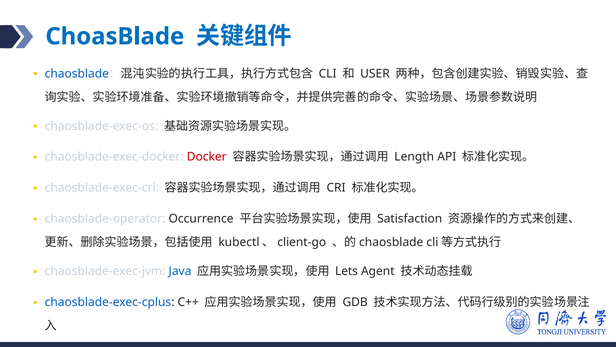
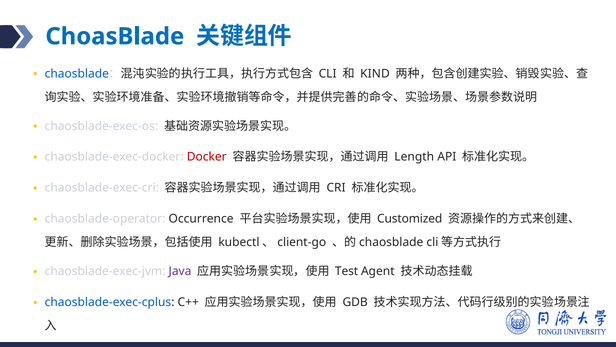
USER: USER -> KIND
Satisfaction: Satisfaction -> Customized
Java colour: blue -> purple
Lets: Lets -> Test
